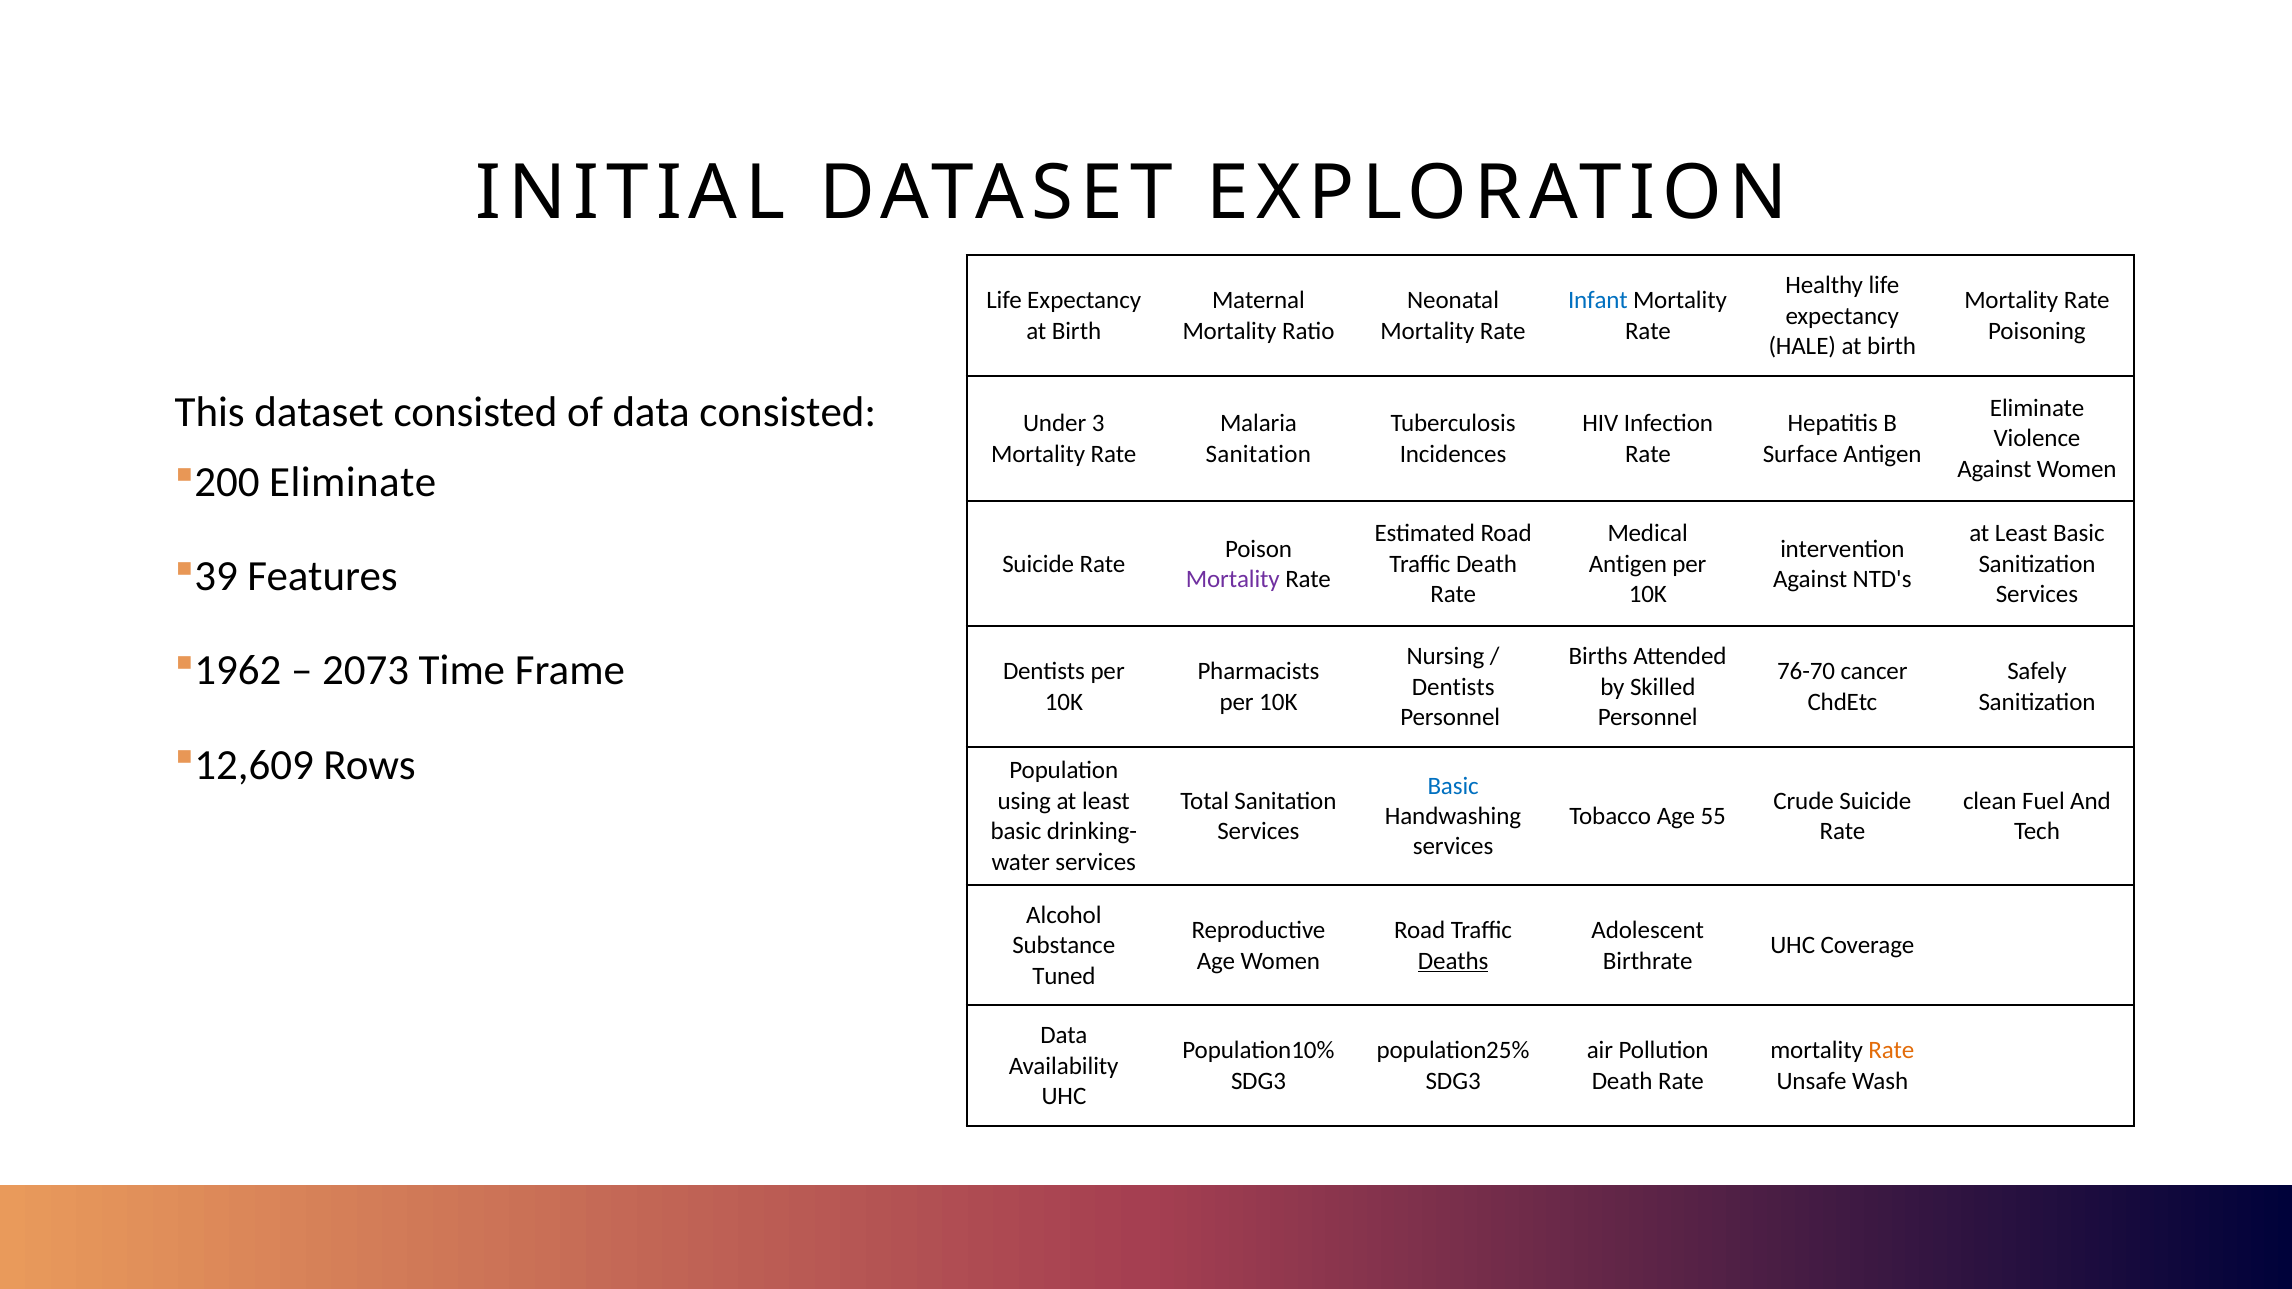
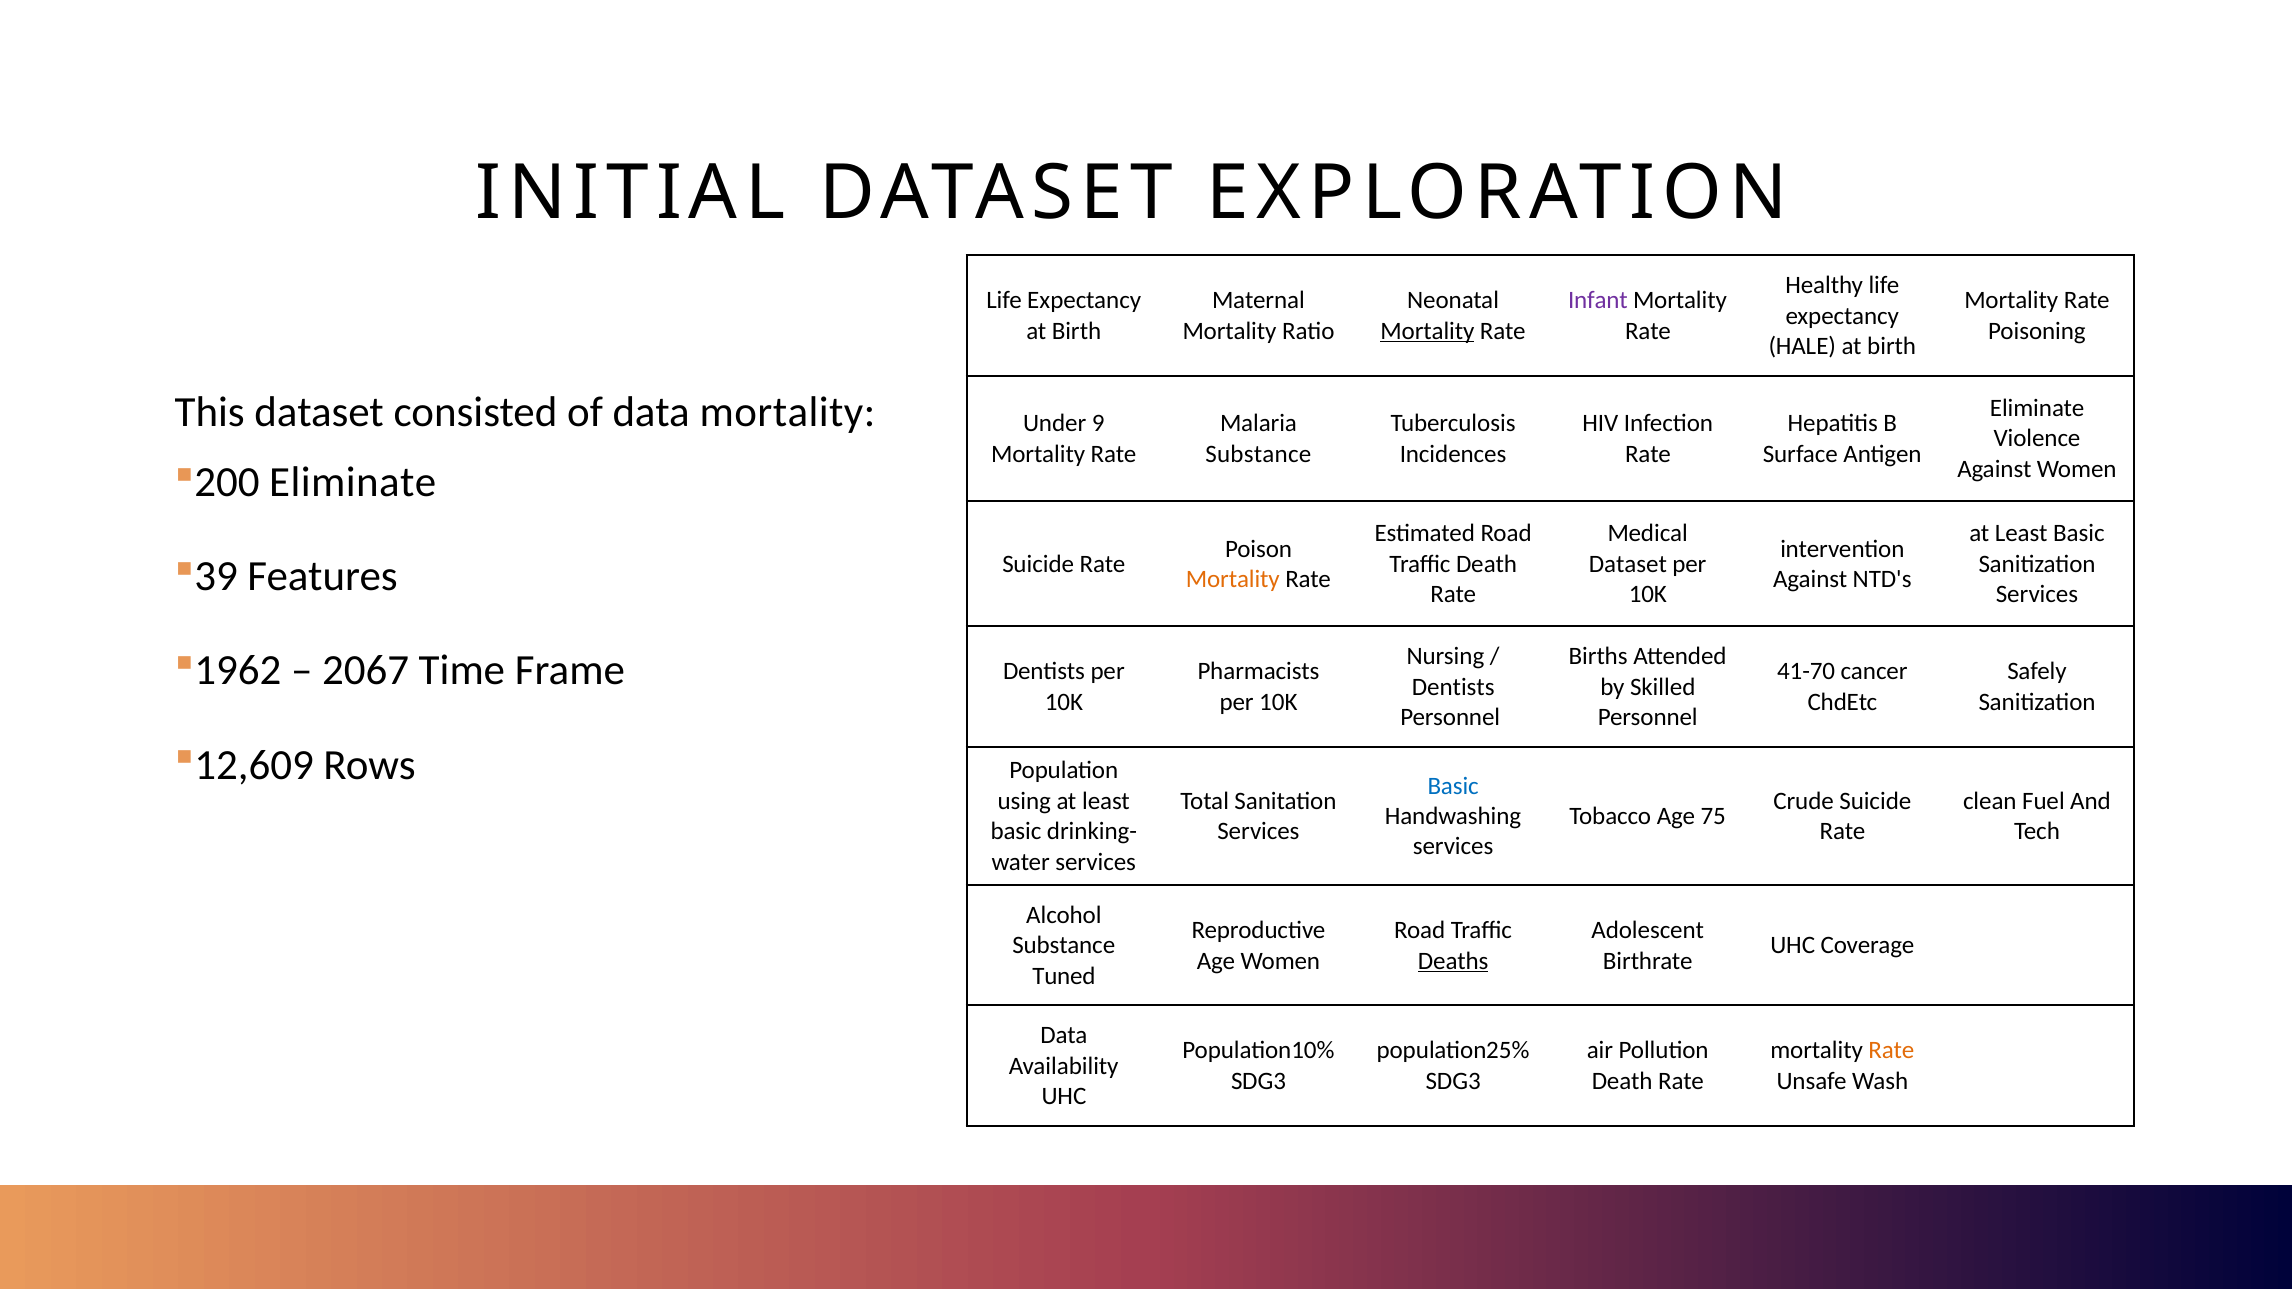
Infant colour: blue -> purple
Mortality at (1427, 331) underline: none -> present
data consisted: consisted -> mortality
3: 3 -> 9
Sanitation at (1258, 454): Sanitation -> Substance
Antigen at (1628, 564): Antigen -> Dataset
Mortality at (1233, 579) colour: purple -> orange
2073: 2073 -> 2067
76-70: 76-70 -> 41-70
55: 55 -> 75
